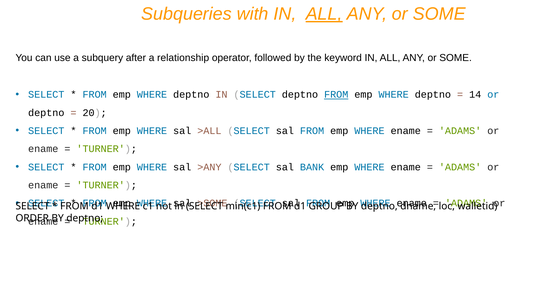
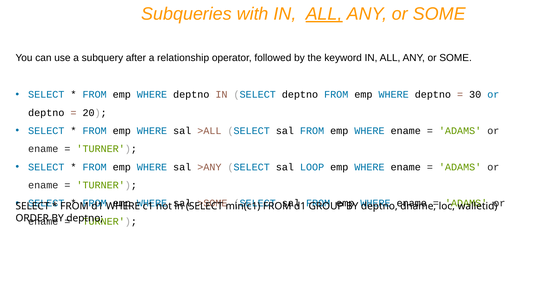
FROM at (336, 95) underline: present -> none
14: 14 -> 30
BANK: BANK -> LOOP
